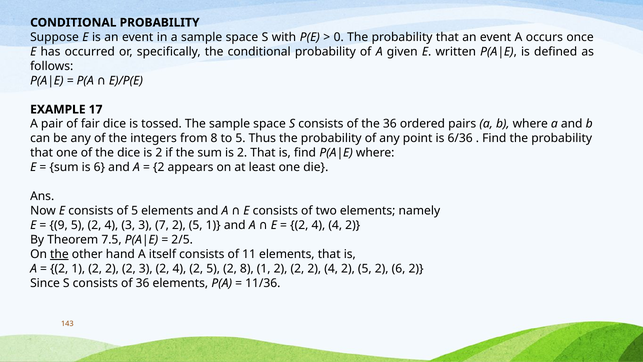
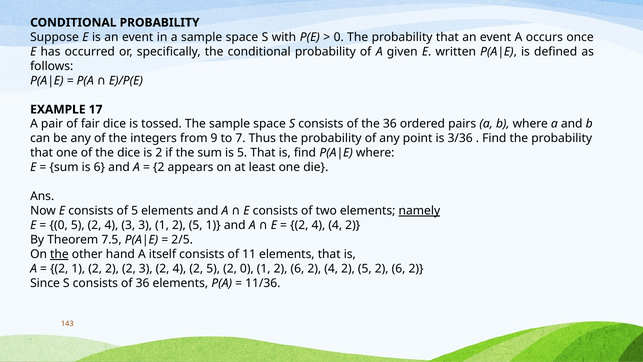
from 8: 8 -> 9
to 5: 5 -> 7
6/36: 6/36 -> 3/36
sum is 2: 2 -> 5
namely underline: none -> present
9 at (59, 225): 9 -> 0
3 7: 7 -> 1
2 8: 8 -> 0
2 at (297, 269): 2 -> 6
